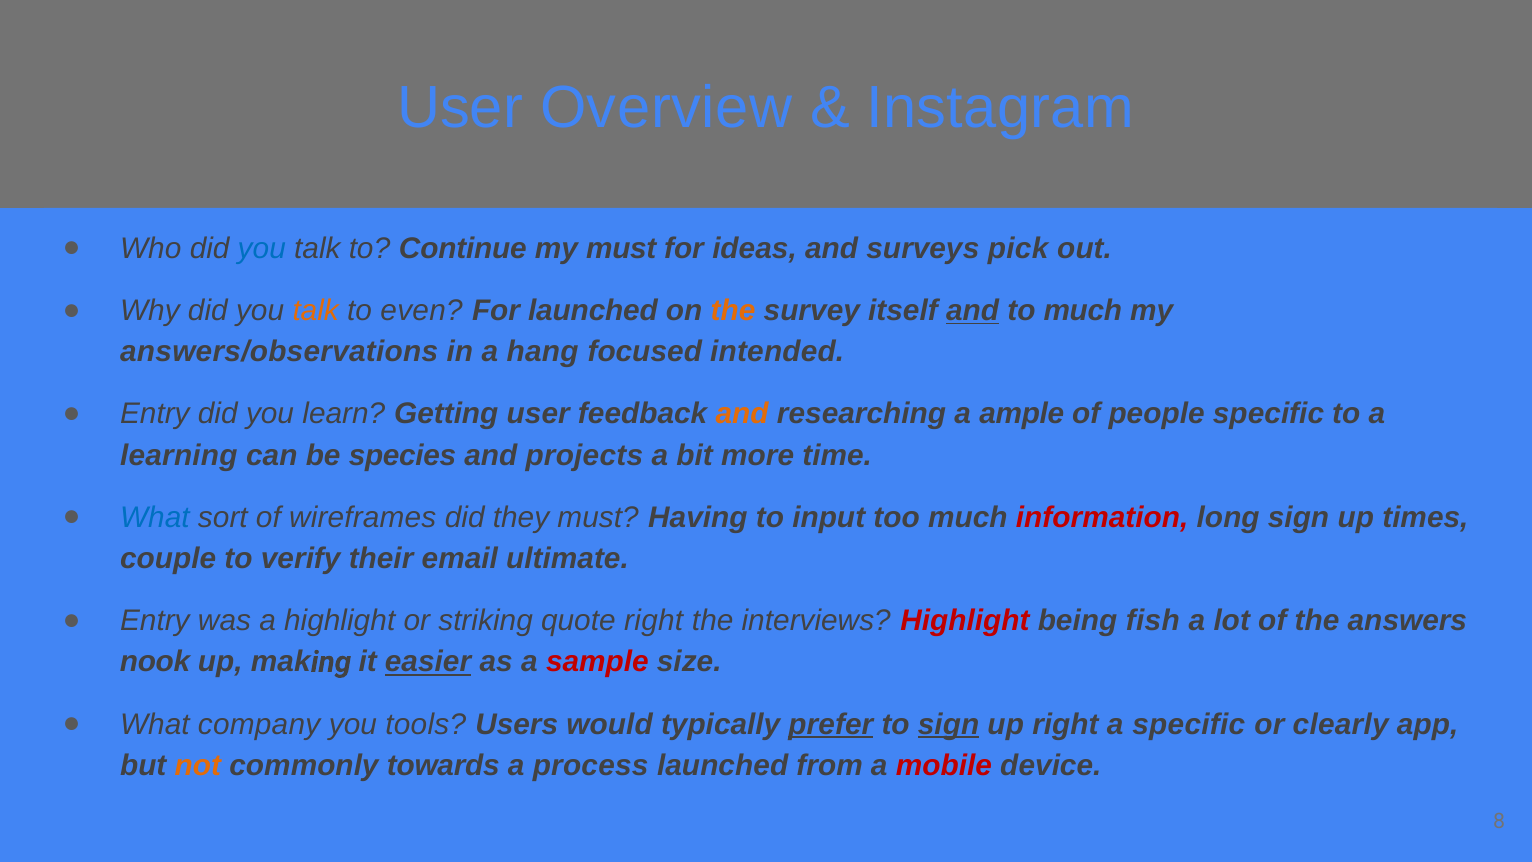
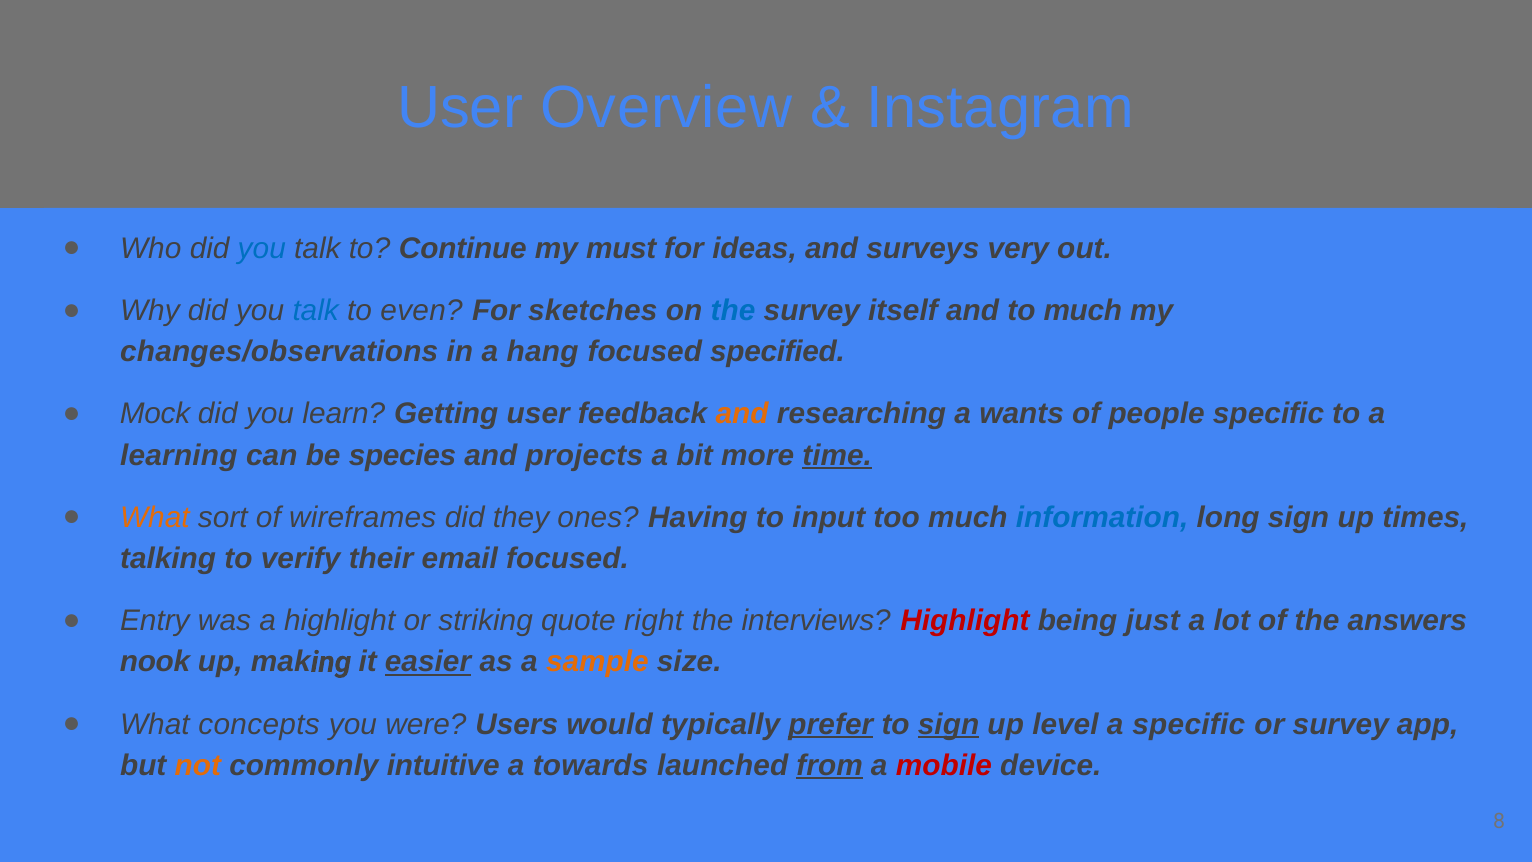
pick: pick -> very
talk at (316, 311) colour: orange -> blue
For launched: launched -> sketches
the at (733, 311) colour: orange -> blue
and at (973, 311) underline: present -> none
answers/observations: answers/observations -> changes/observations
intended: intended -> specified
Entry at (155, 414): Entry -> Mock
ample: ample -> wants
time underline: none -> present
What at (155, 518) colour: blue -> orange
they must: must -> ones
information colour: red -> blue
couple: couple -> talking
email ultimate: ultimate -> focused
fish: fish -> just
sample colour: red -> orange
company: company -> concepts
tools: tools -> were
up right: right -> level
or clearly: clearly -> survey
towards: towards -> intuitive
process: process -> towards
from underline: none -> present
